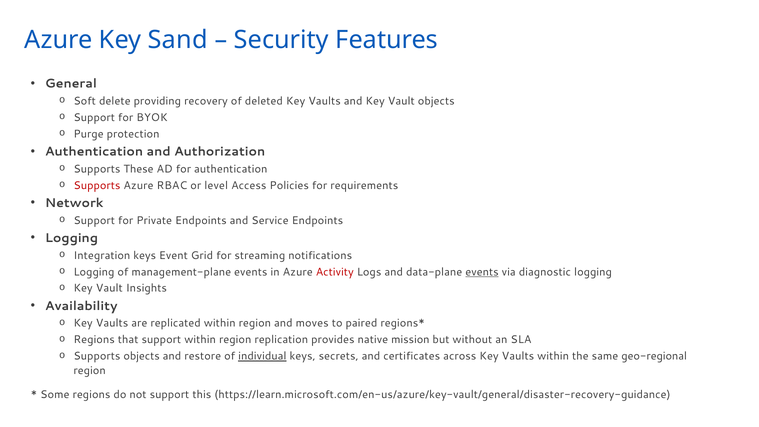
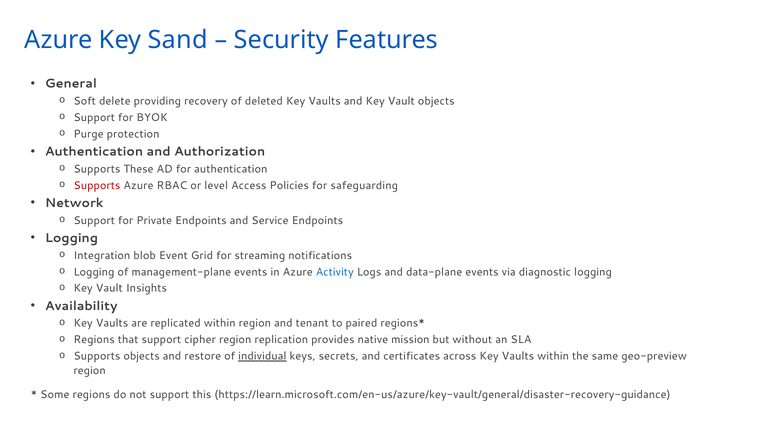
requirements: requirements -> safeguarding
Integration keys: keys -> blob
Activity colour: red -> blue
events at (482, 272) underline: present -> none
moves: moves -> tenant
support within: within -> cipher
geo-regional: geo-regional -> geo-preview
